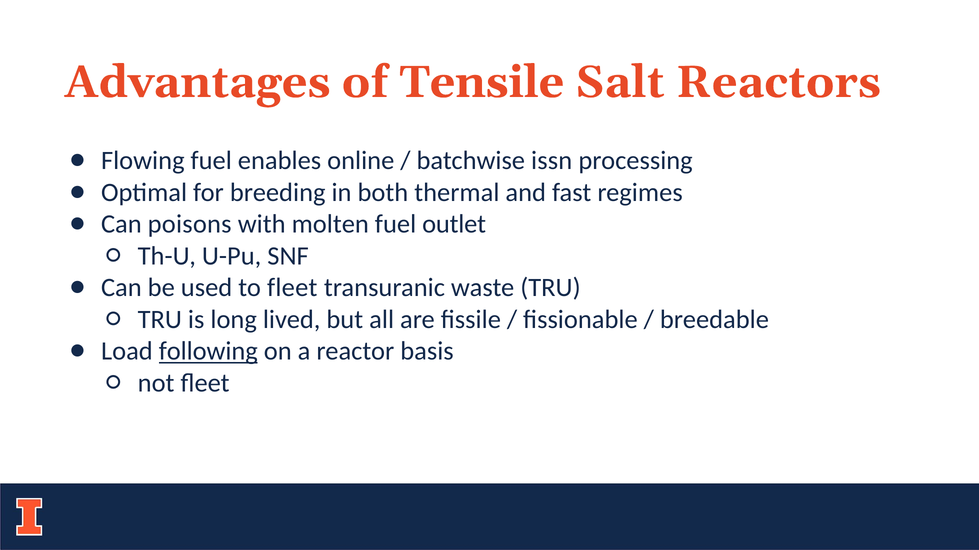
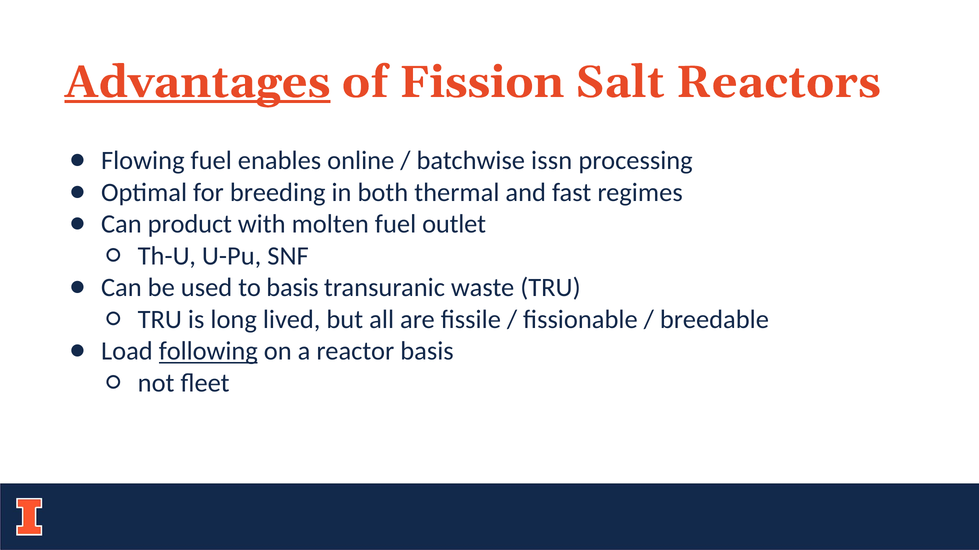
Advantages underline: none -> present
Tensile: Tensile -> Fission
poisons: poisons -> product
to fleet: fleet -> basis
